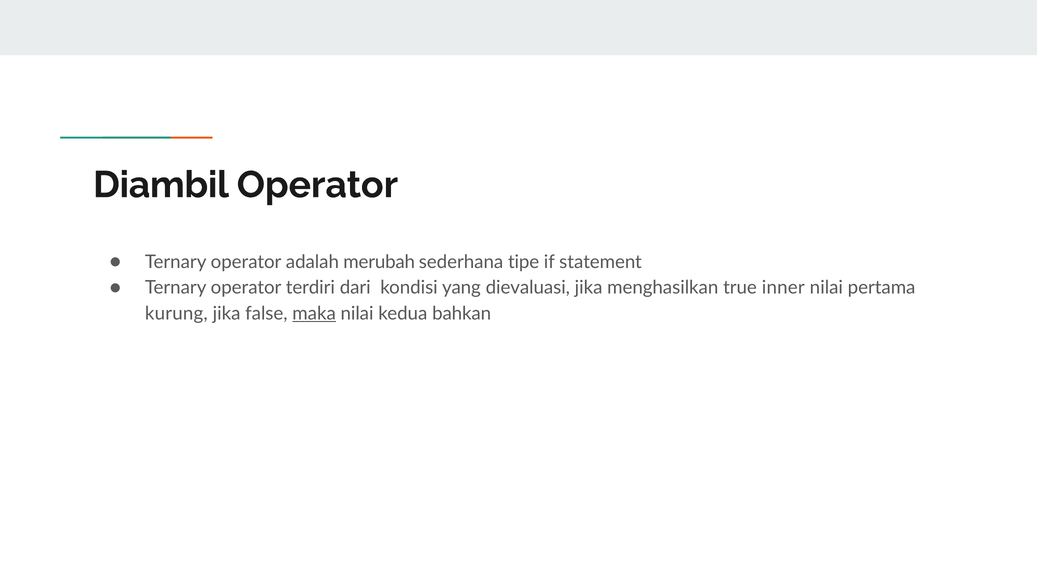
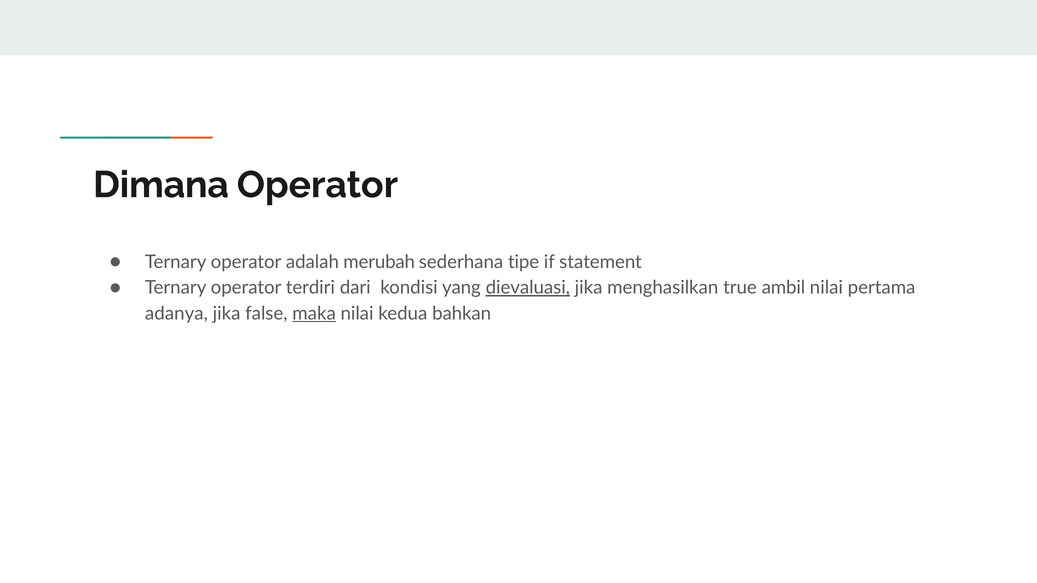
Diambil: Diambil -> Dimana
dievaluasi underline: none -> present
inner: inner -> ambil
kurung: kurung -> adanya
